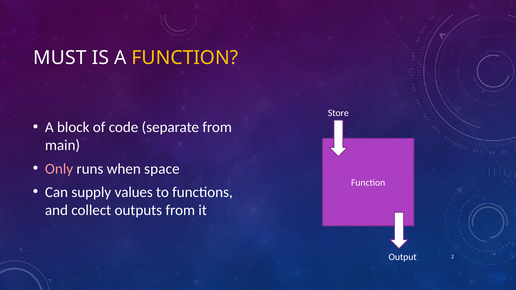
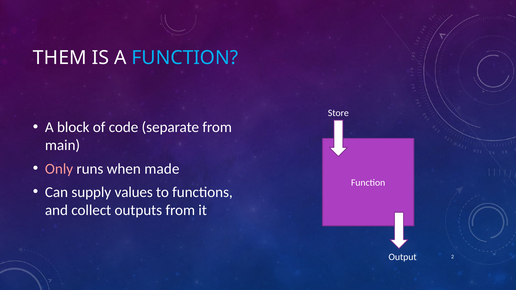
MUST: MUST -> THEM
FUNCTION at (185, 58) colour: yellow -> light blue
space: space -> made
